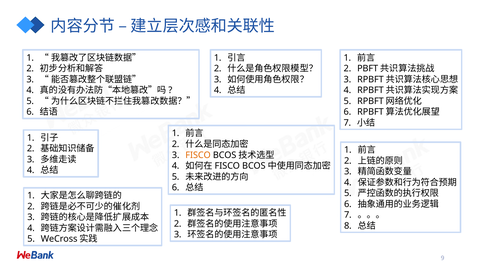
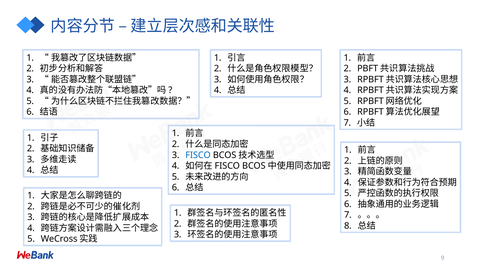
FISCO colour: orange -> blue
